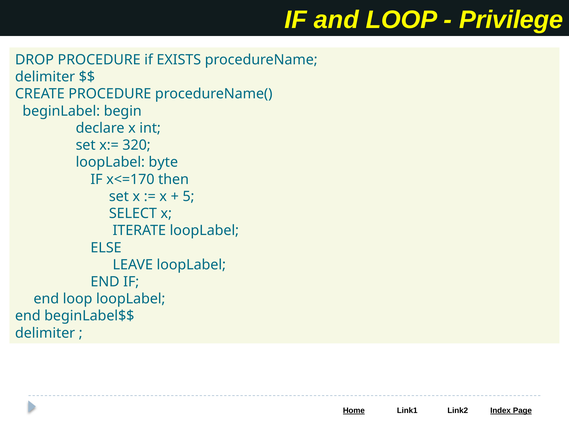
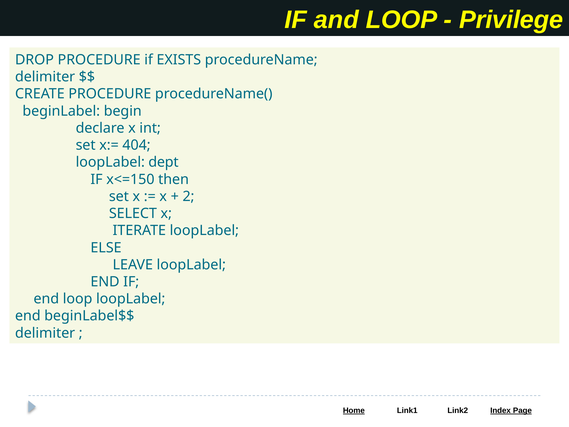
320: 320 -> 404
byte: byte -> dept
x<=170: x<=170 -> x<=150
5: 5 -> 2
